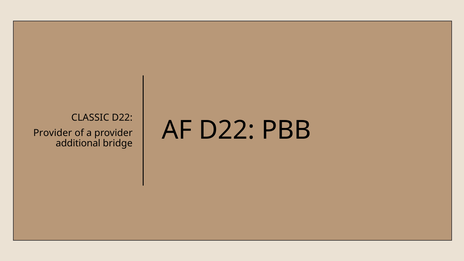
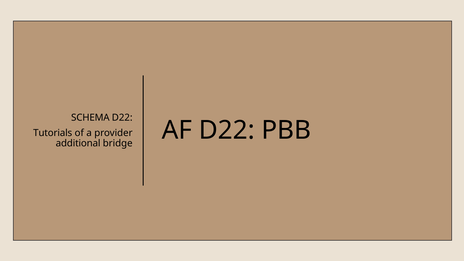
CLASSIC: CLASSIC -> SCHEMA
Provider at (53, 133): Provider -> Tutorials
